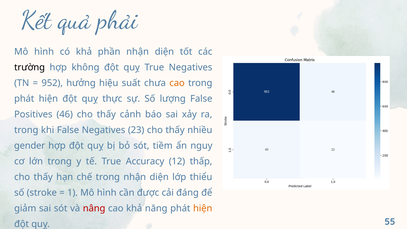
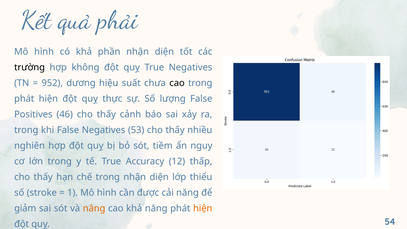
hưởng: hưởng -> dương
cao at (177, 83) colour: orange -> black
23: 23 -> 53
gender: gender -> nghiên
cải đáng: đáng -> năng
nâng colour: red -> orange
55: 55 -> 54
